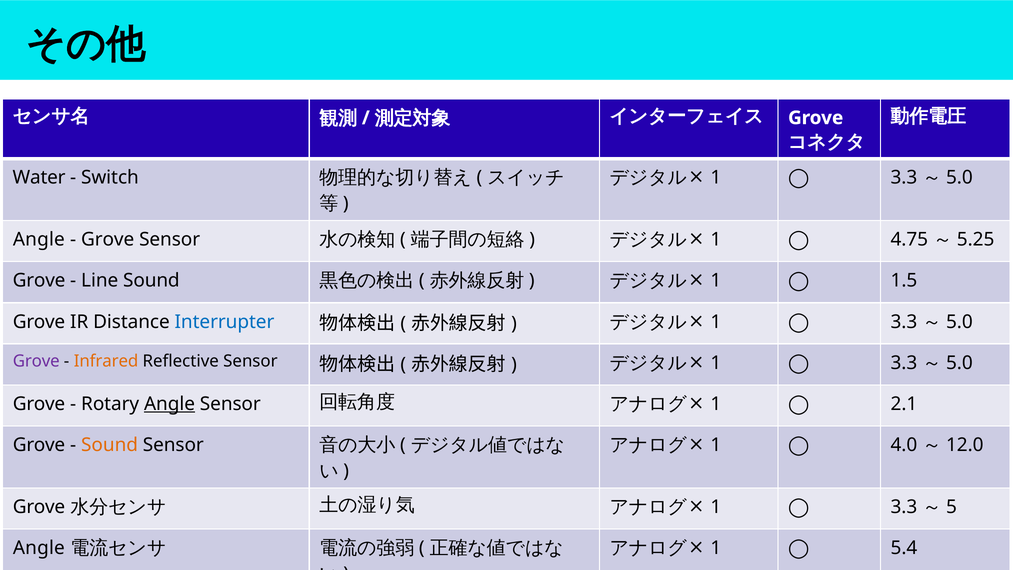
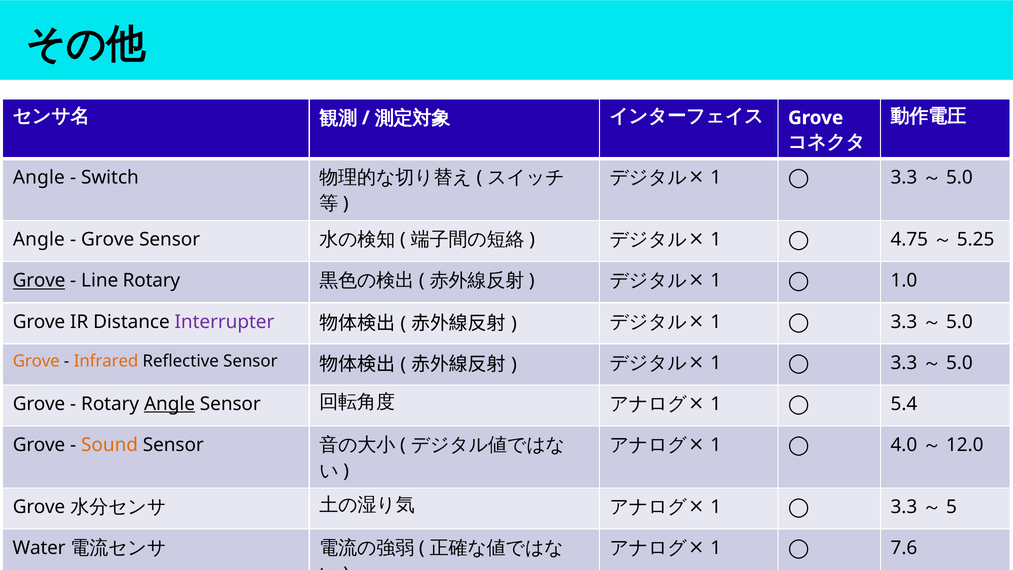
Water at (39, 178): Water -> Angle
Grove at (39, 281) underline: none -> present
Line Sound: Sound -> Rotary
1.5: 1.5 -> 1.0
Interrupter colour: blue -> purple
Grove at (36, 361) colour: purple -> orange
2.1: 2.1 -> 5.4
5.4: 5.4 -> 7.6
Angle at (39, 548): Angle -> Water
